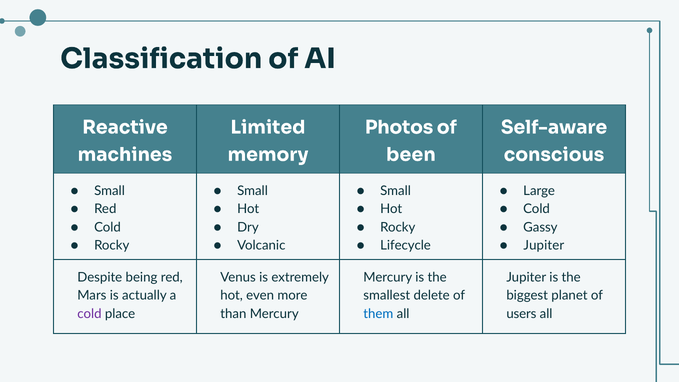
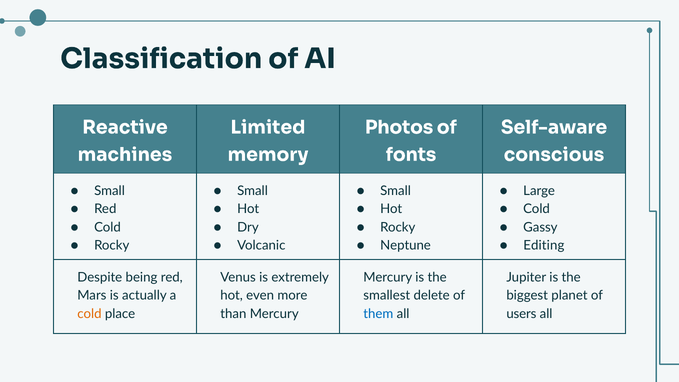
been: been -> fonts
Lifecycle: Lifecycle -> Neptune
Jupiter at (544, 245): Jupiter -> Editing
cold at (89, 314) colour: purple -> orange
